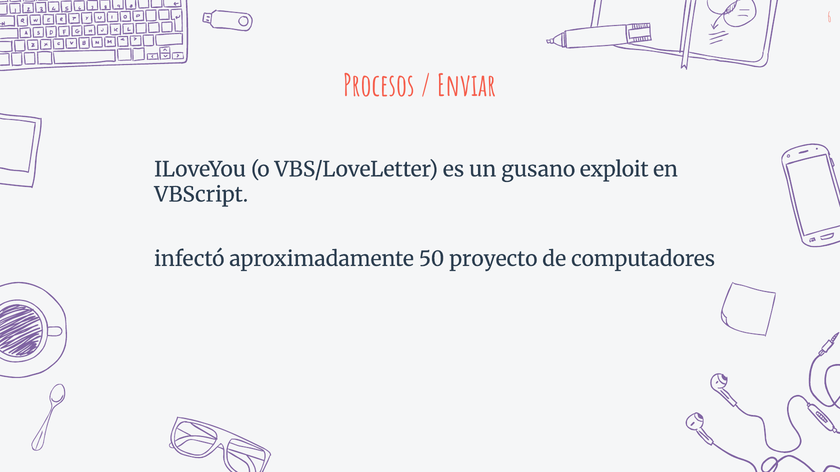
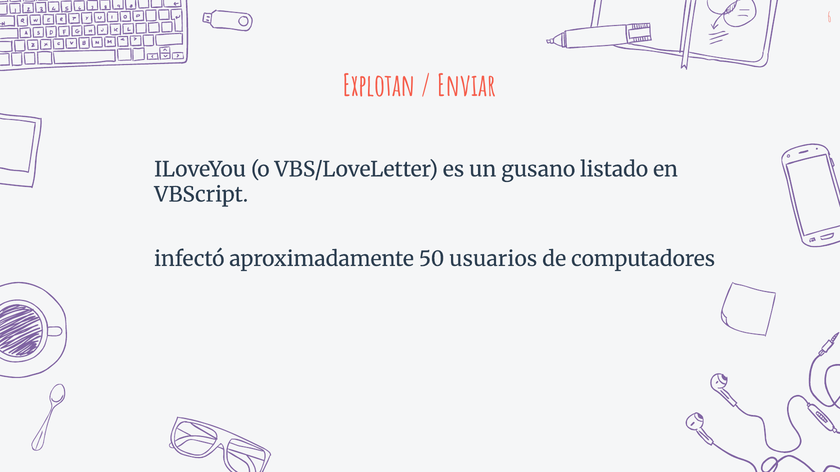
Procesos: Procesos -> Explotan
exploit: exploit -> listado
proyecto: proyecto -> usuarios
